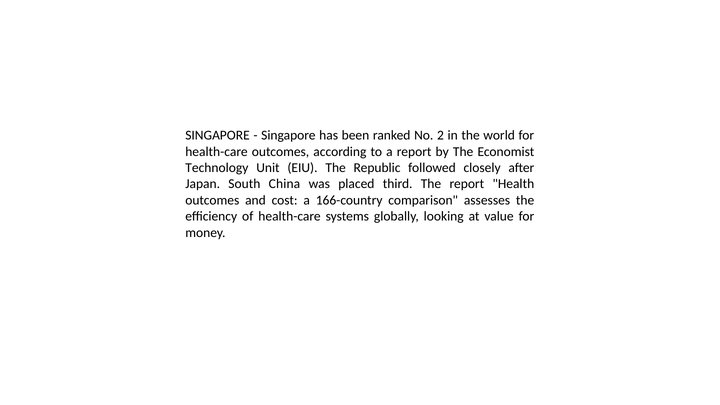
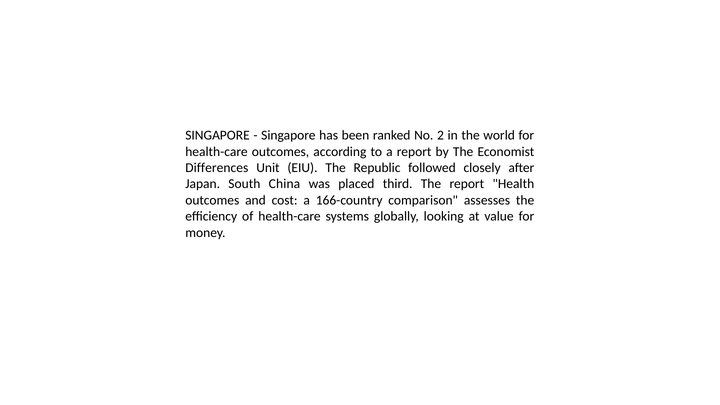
Technology: Technology -> Differences
